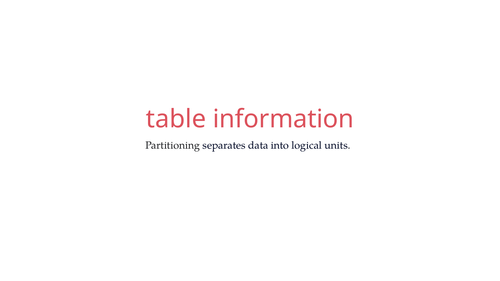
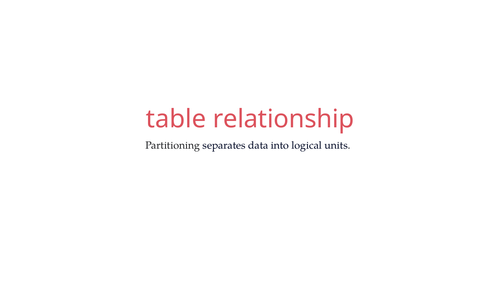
information: information -> relationship
